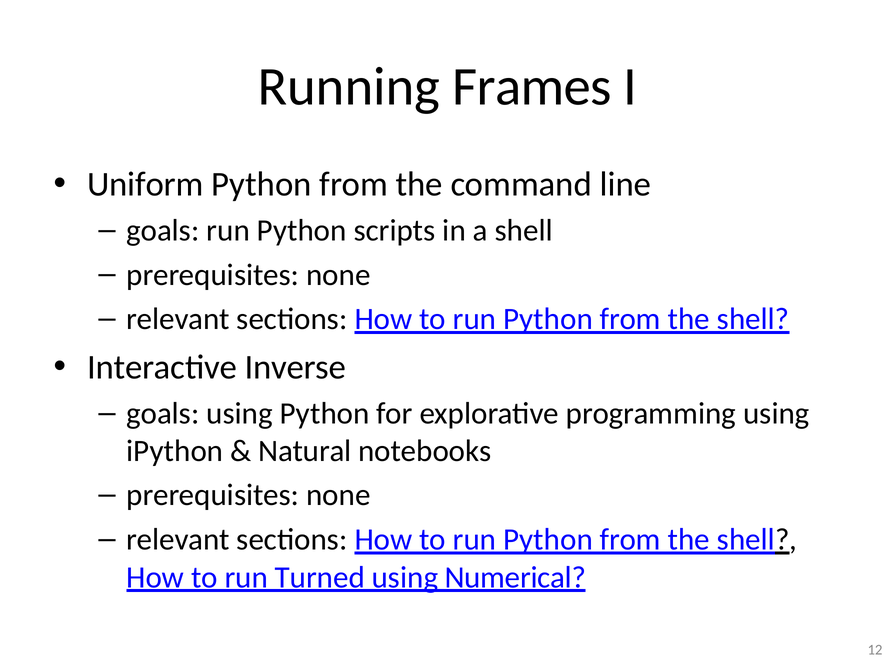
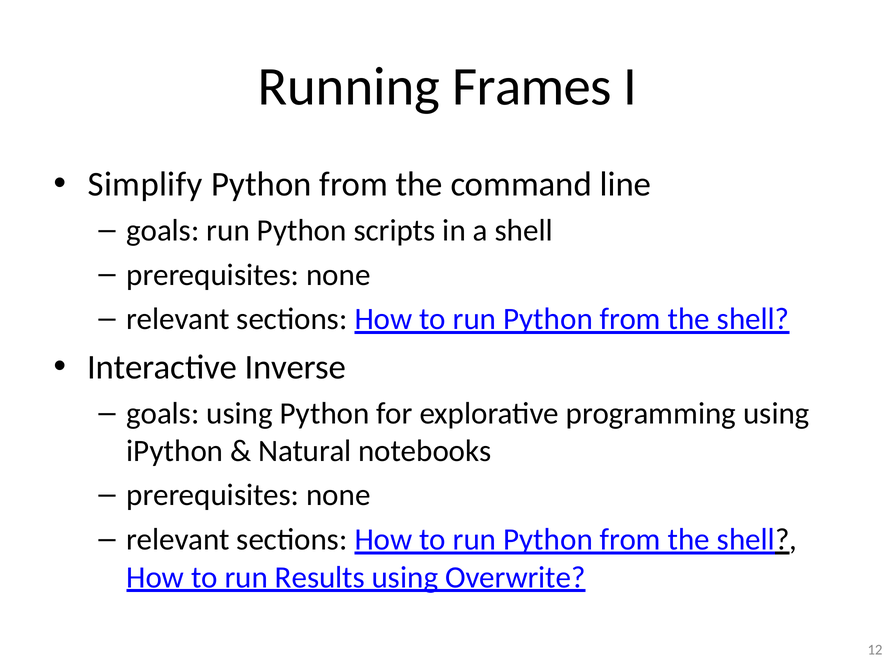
Uniform: Uniform -> Simplify
Turned: Turned -> Results
Numerical: Numerical -> Overwrite
